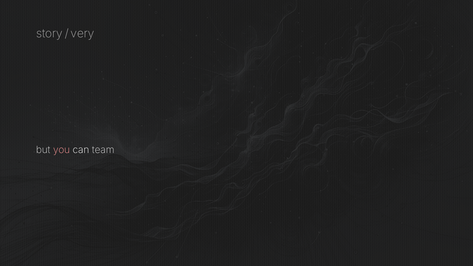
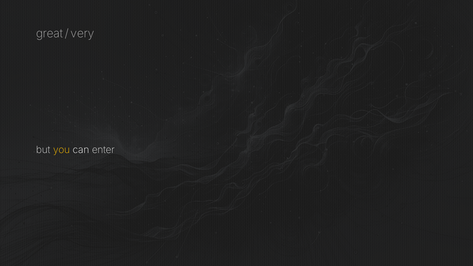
story: story -> great
you colour: pink -> yellow
team: team -> enter
